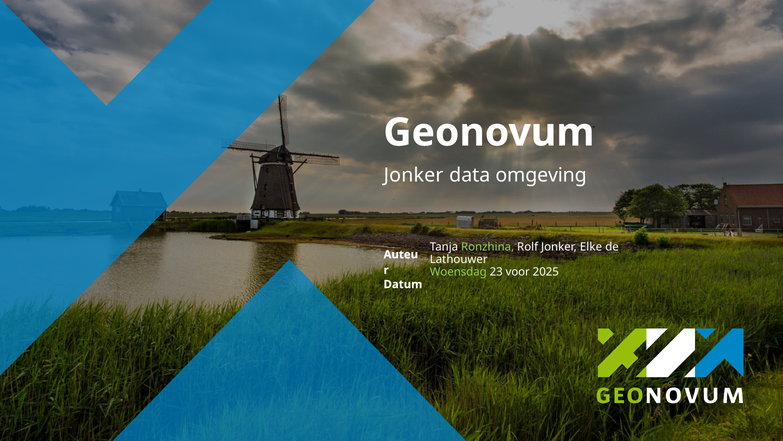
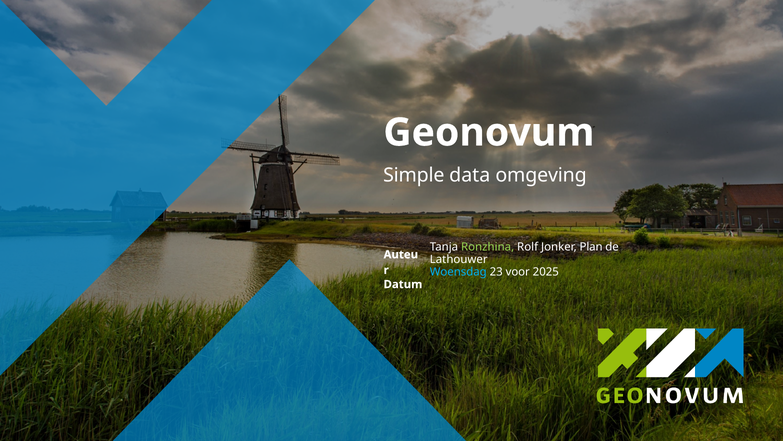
Jonker at (414, 175): Jonker -> Simple
Elke: Elke -> Plan
Woensdag colour: light green -> light blue
